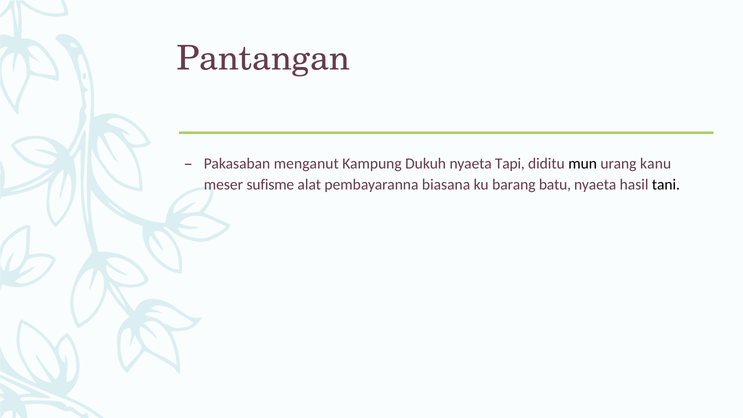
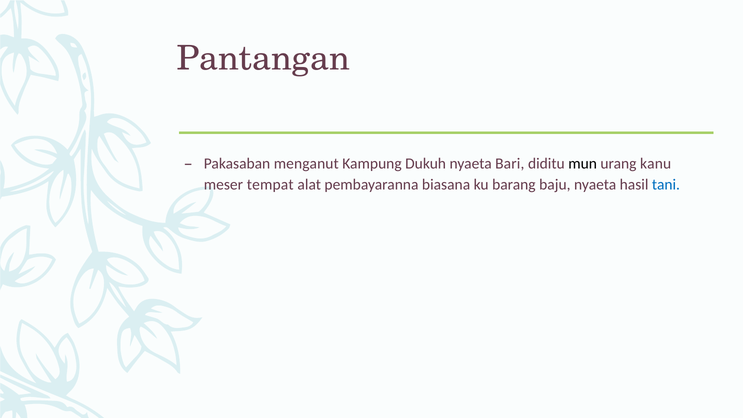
Tapi: Tapi -> Bari
sufisme: sufisme -> tempat
batu: batu -> baju
tani colour: black -> blue
